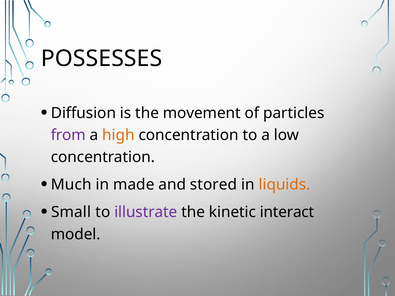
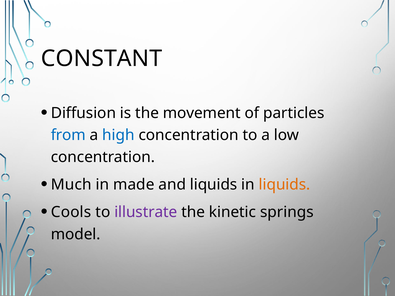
POSSESSES: POSSESSES -> CONSTANT
from colour: purple -> blue
high colour: orange -> blue
and stored: stored -> liquids
Small: Small -> Cools
interact: interact -> springs
